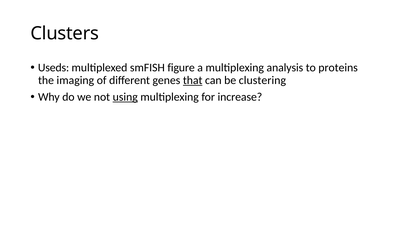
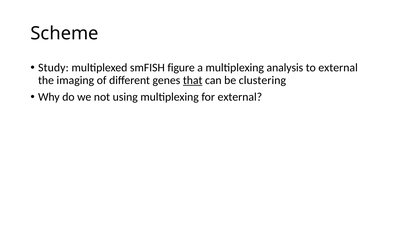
Clusters: Clusters -> Scheme
Useds: Useds -> Study
to proteins: proteins -> external
using underline: present -> none
for increase: increase -> external
